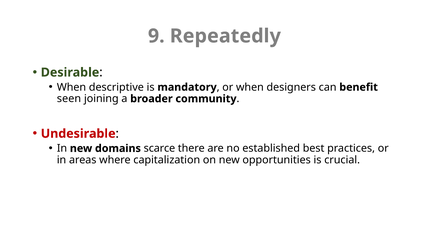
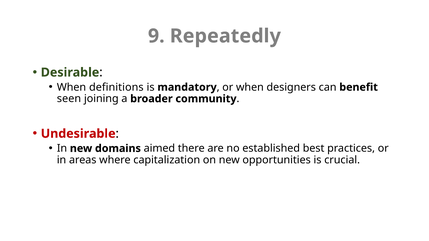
descriptive: descriptive -> definitions
scarce: scarce -> aimed
